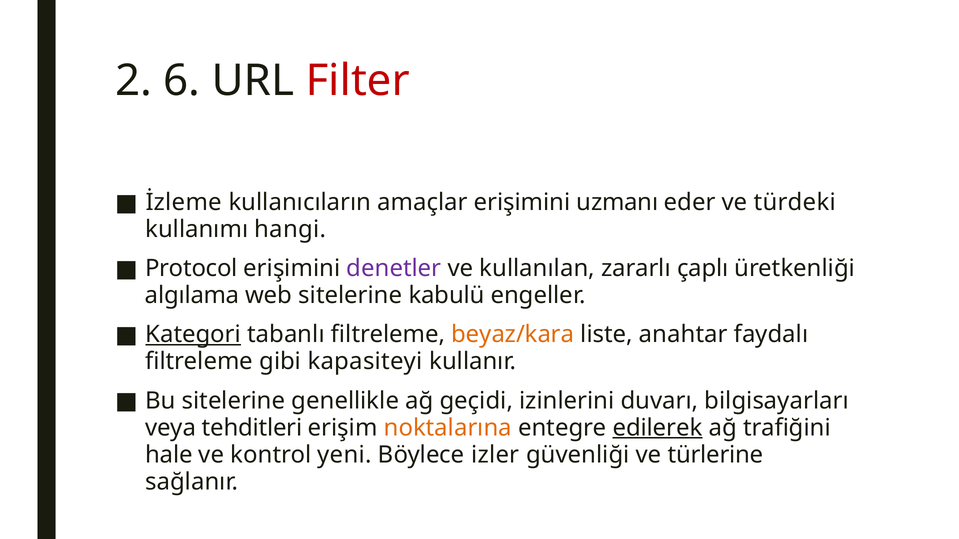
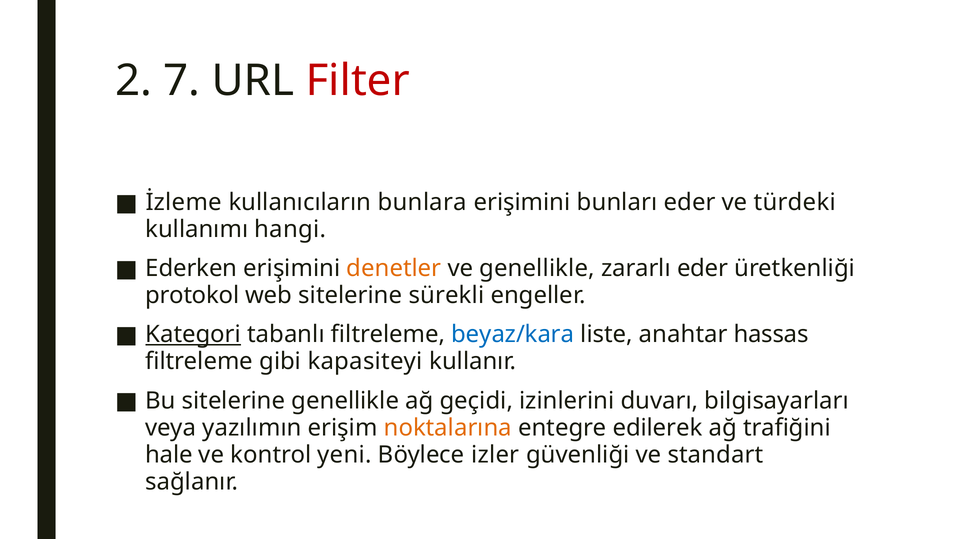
6: 6 -> 7
amaçlar: amaçlar -> bunlara
uzmanı: uzmanı -> bunları
Protocol: Protocol -> Ederken
denetler colour: purple -> orange
ve kullanılan: kullanılan -> genellikle
zararlı çaplı: çaplı -> eder
algılama: algılama -> protokol
kabulü: kabulü -> sürekli
beyaz/kara colour: orange -> blue
faydalı: faydalı -> hassas
tehditleri: tehditleri -> yazılımın
edilerek underline: present -> none
türlerine: türlerine -> standart
